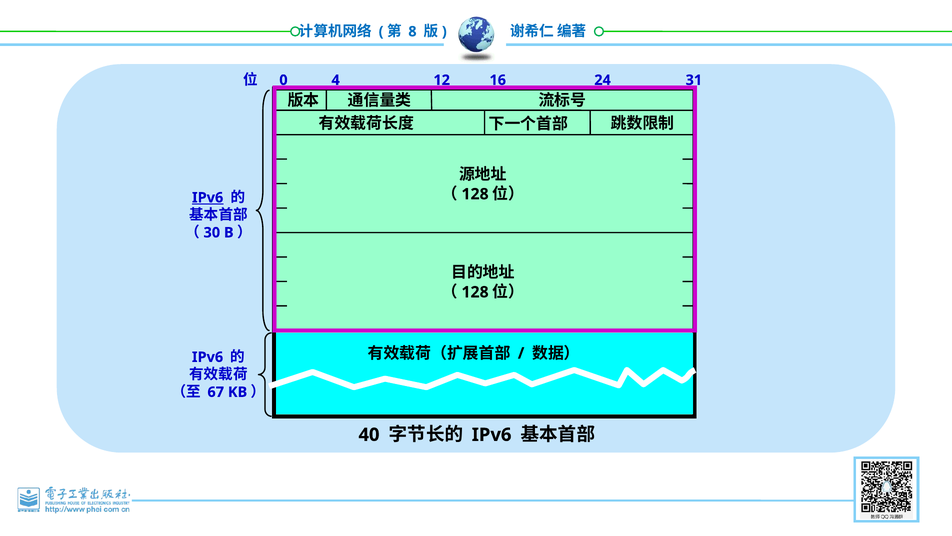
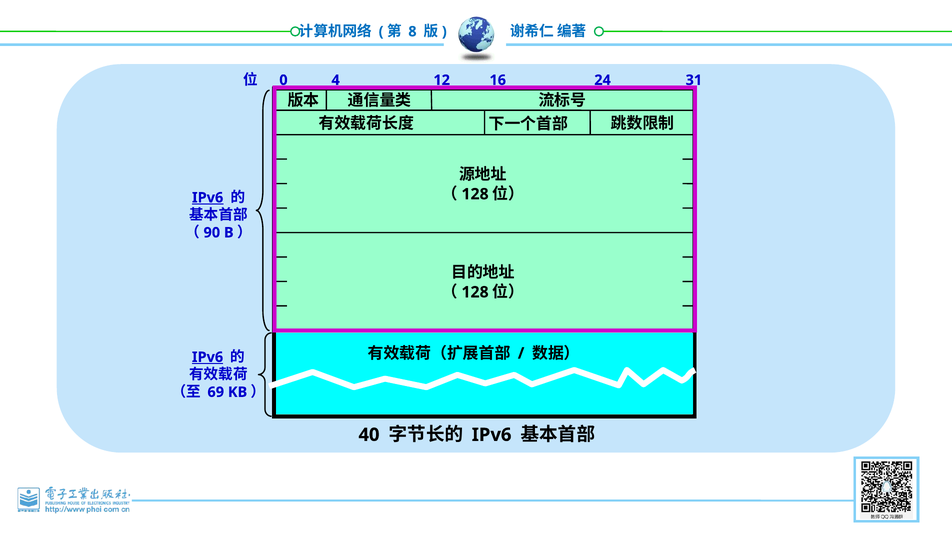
30: 30 -> 90
IPv6 at (208, 357) underline: none -> present
67: 67 -> 69
